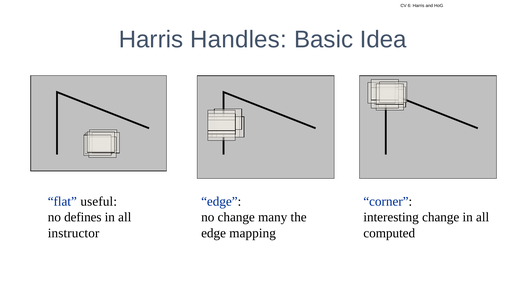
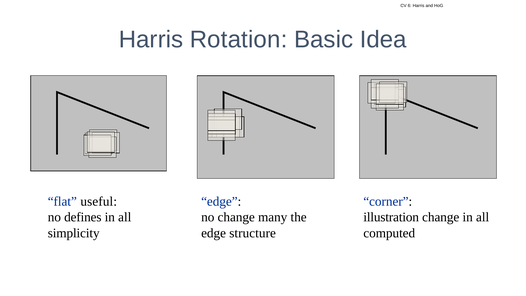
Handles: Handles -> Rotation
interesting: interesting -> illustration
instructor: instructor -> simplicity
mapping: mapping -> structure
